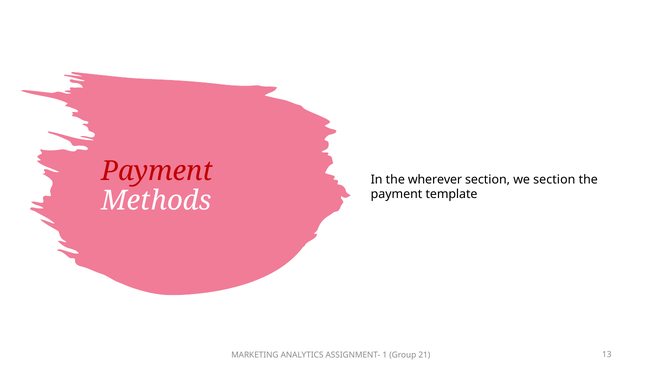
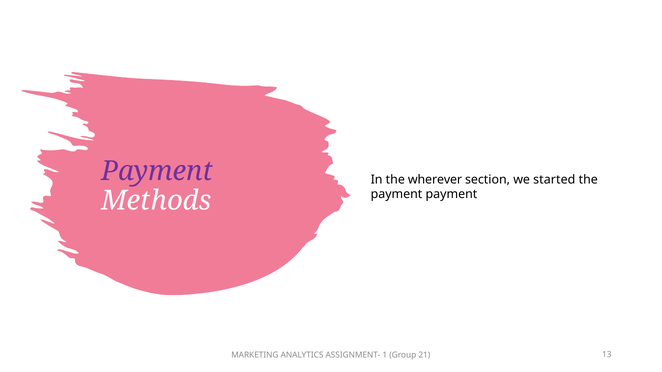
Payment at (157, 171) colour: red -> purple
we section: section -> started
payment template: template -> payment
